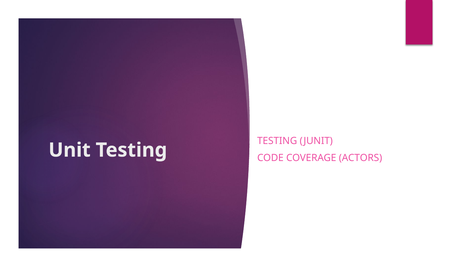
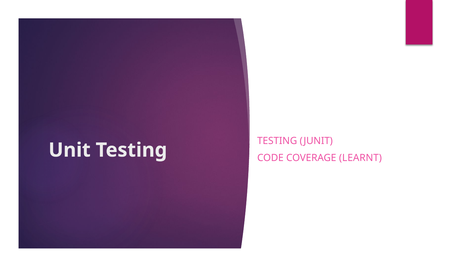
ACTORS: ACTORS -> LEARNT
